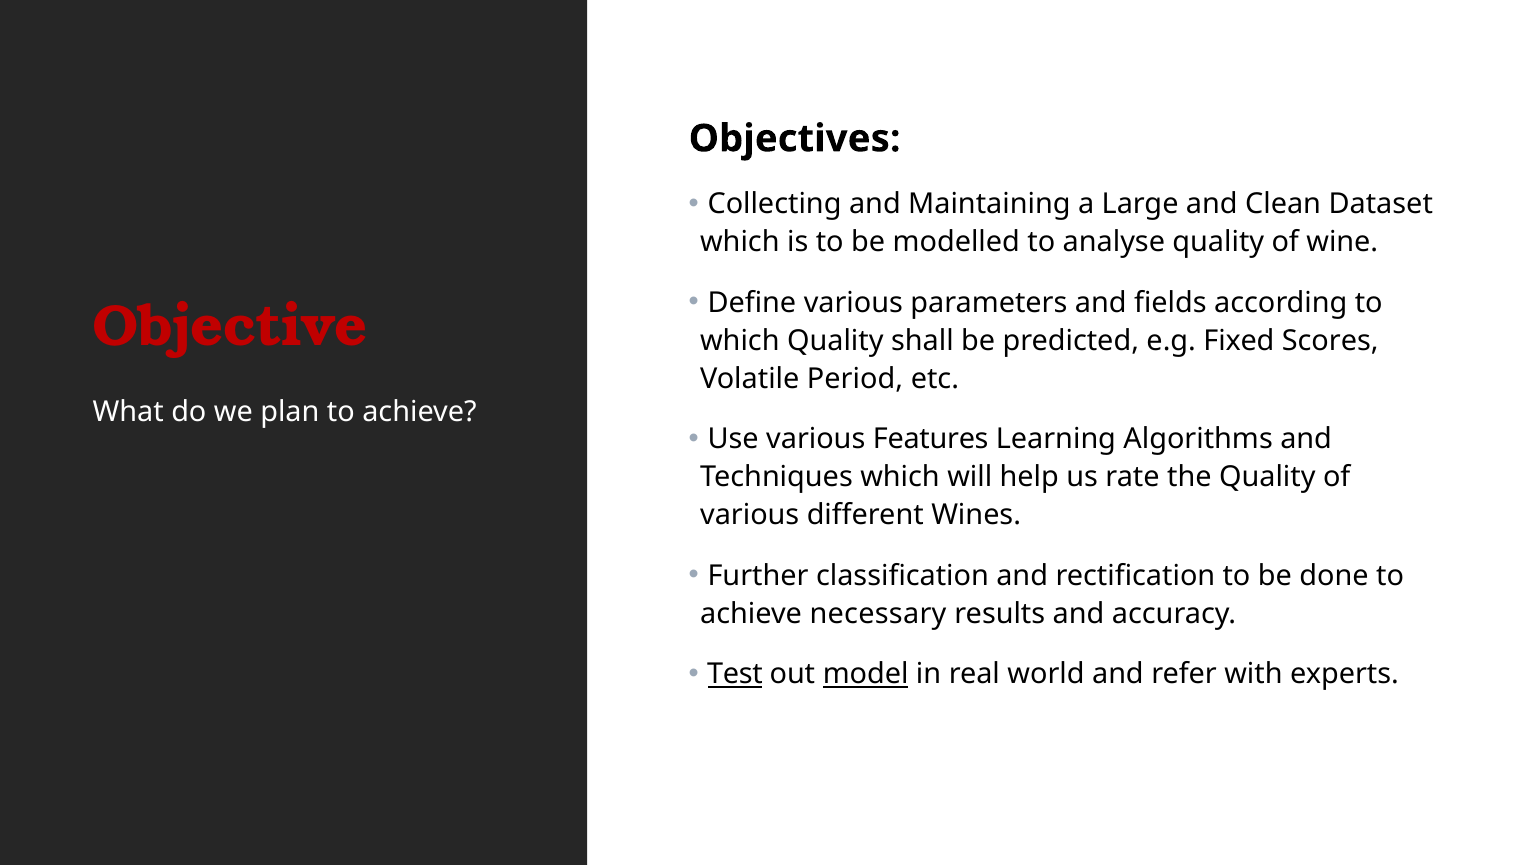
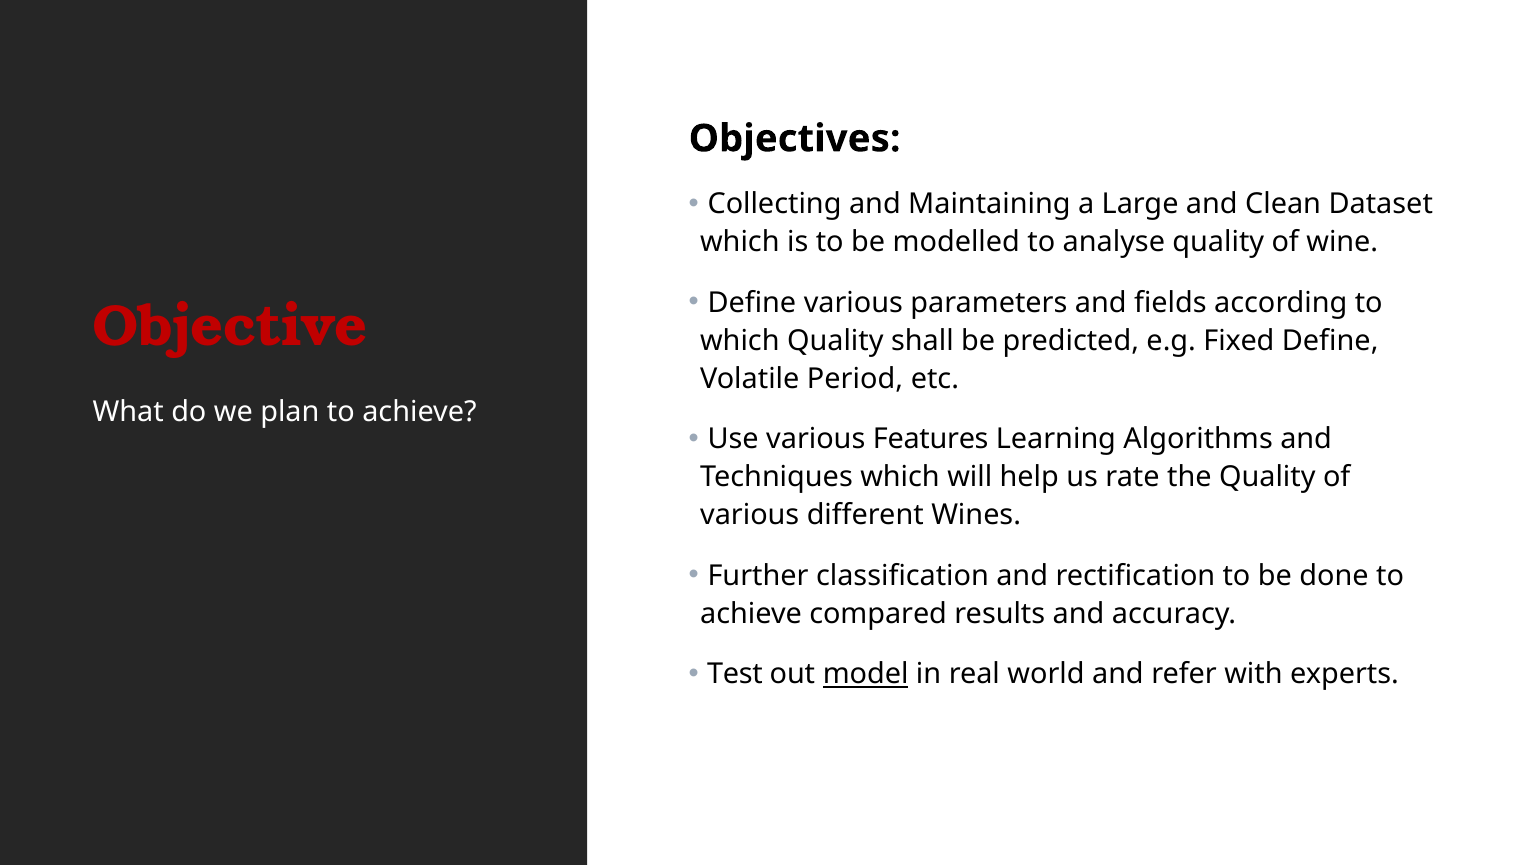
Fixed Scores: Scores -> Define
necessary: necessary -> compared
Test underline: present -> none
